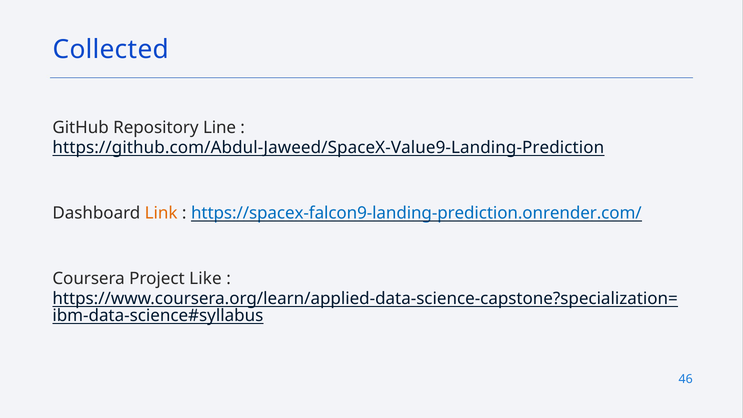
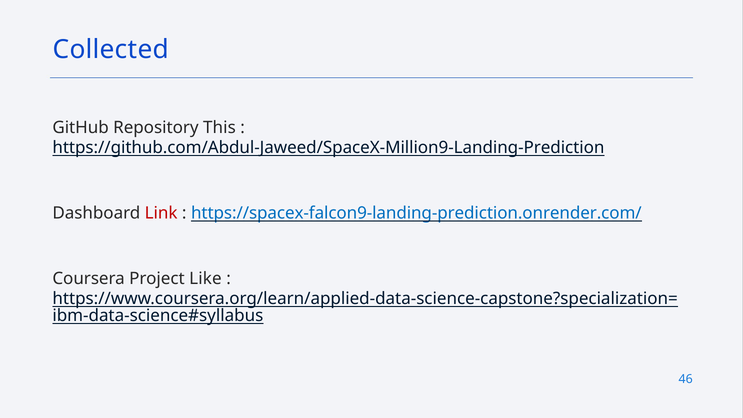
Line: Line -> This
https://github.com/Abdul-Jaweed/SpaceX-Value9-Landing-Prediction: https://github.com/Abdul-Jaweed/SpaceX-Value9-Landing-Prediction -> https://github.com/Abdul-Jaweed/SpaceX-Million9-Landing-Prediction
Link colour: orange -> red
